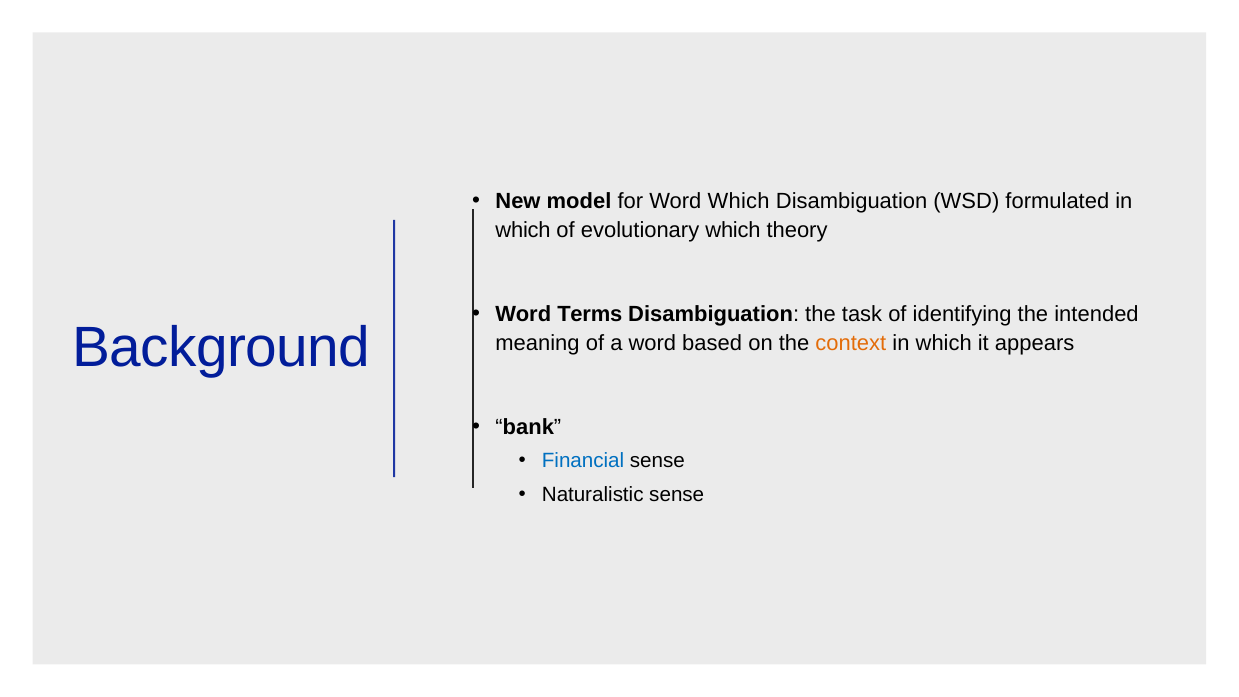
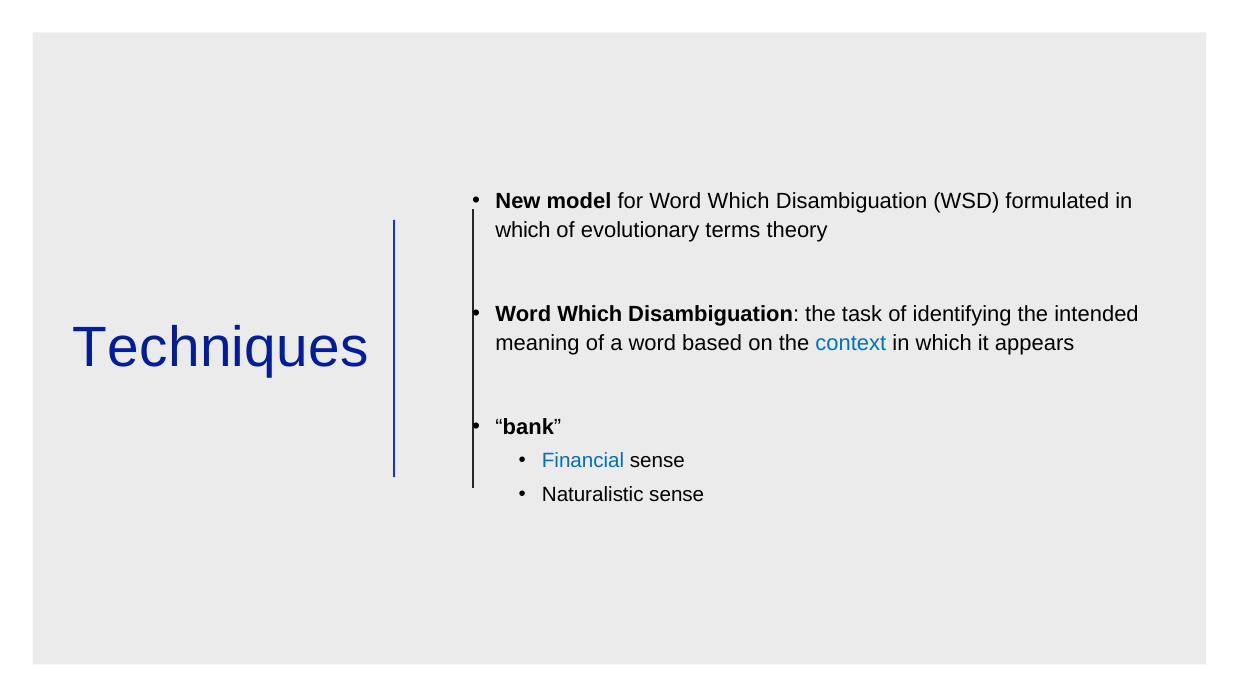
evolutionary which: which -> terms
Terms at (590, 314): Terms -> Which
Background: Background -> Techniques
context colour: orange -> blue
